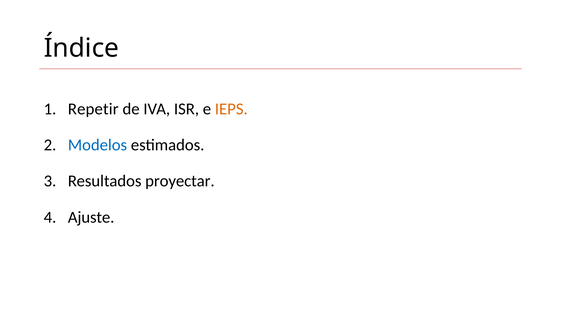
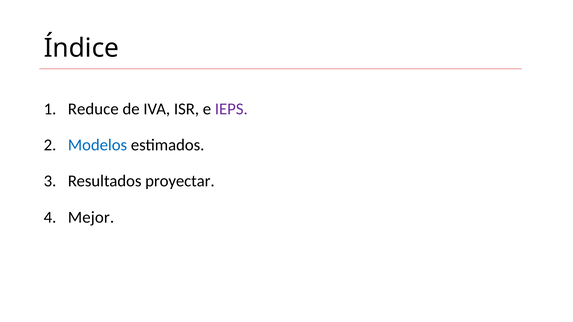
Repetir: Repetir -> Reduce
IEPS colour: orange -> purple
Ajuste: Ajuste -> Mejor
